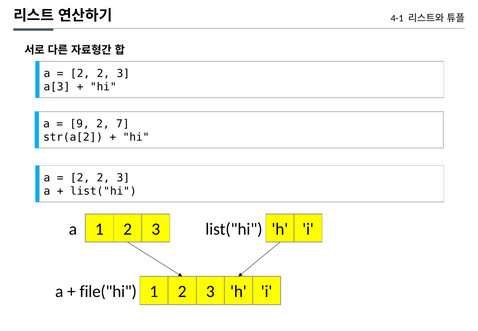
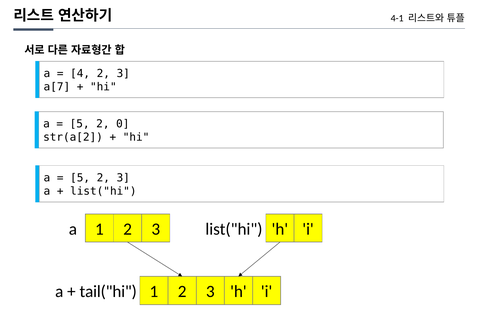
2 at (80, 74): 2 -> 4
a[3: a[3 -> a[7
9 at (80, 124): 9 -> 5
7: 7 -> 0
2 at (80, 178): 2 -> 5
file("hi: file("hi -> tail("hi
